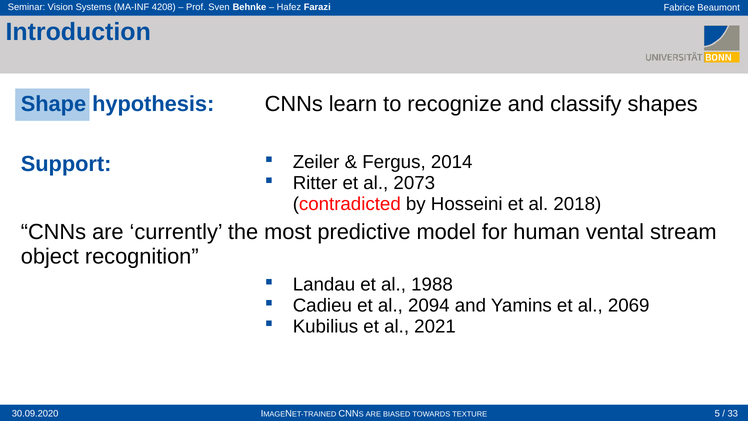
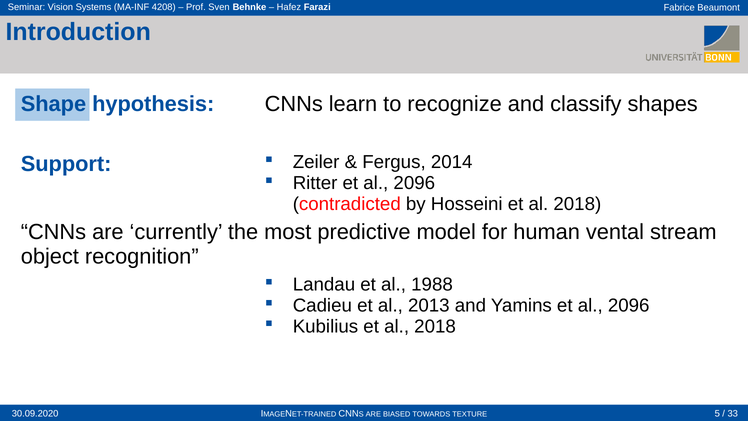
Ritter et al 2073: 2073 -> 2096
2094: 2094 -> 2013
Yamins et al 2069: 2069 -> 2096
Kubilius et al 2021: 2021 -> 2018
